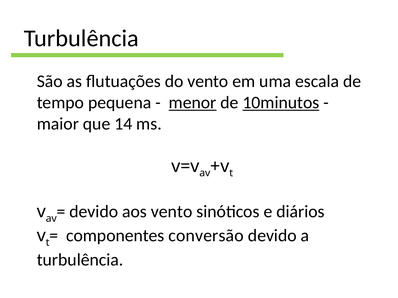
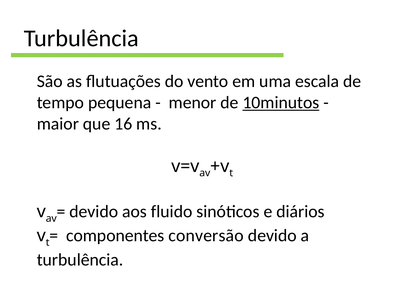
menor underline: present -> none
14: 14 -> 16
aos vento: vento -> fluido
